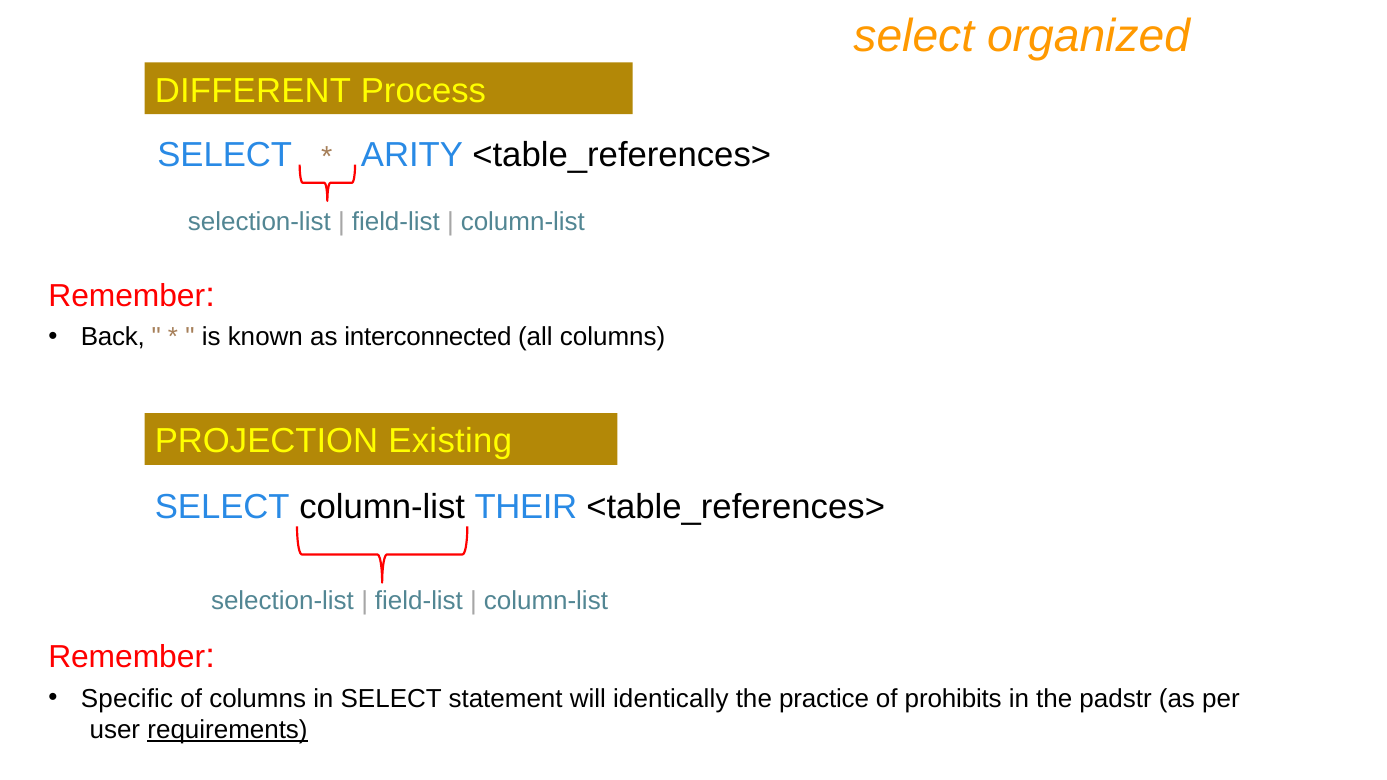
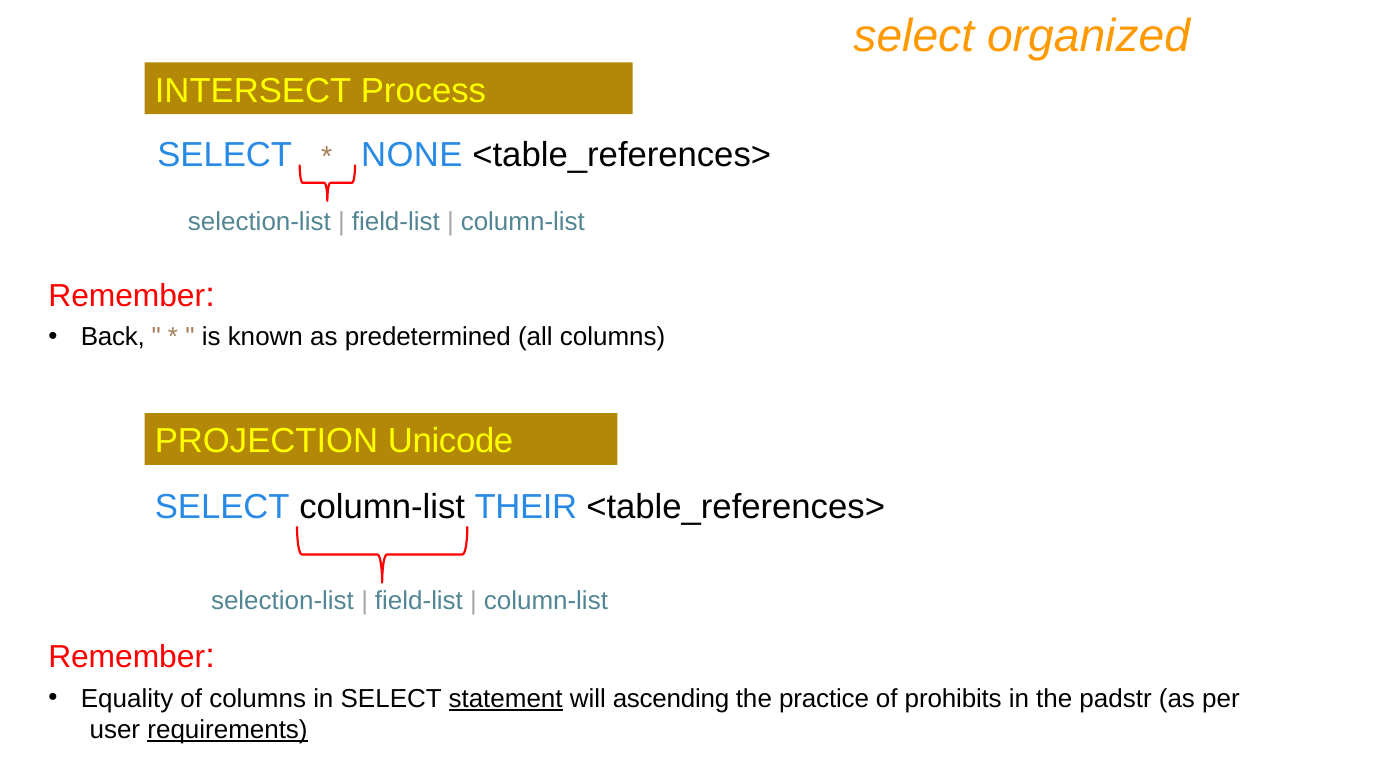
DIFFERENT: DIFFERENT -> INTERSECT
ARITY: ARITY -> NONE
interconnected: interconnected -> predetermined
Existing: Existing -> Unicode
Specific: Specific -> Equality
statement underline: none -> present
identically: identically -> ascending
